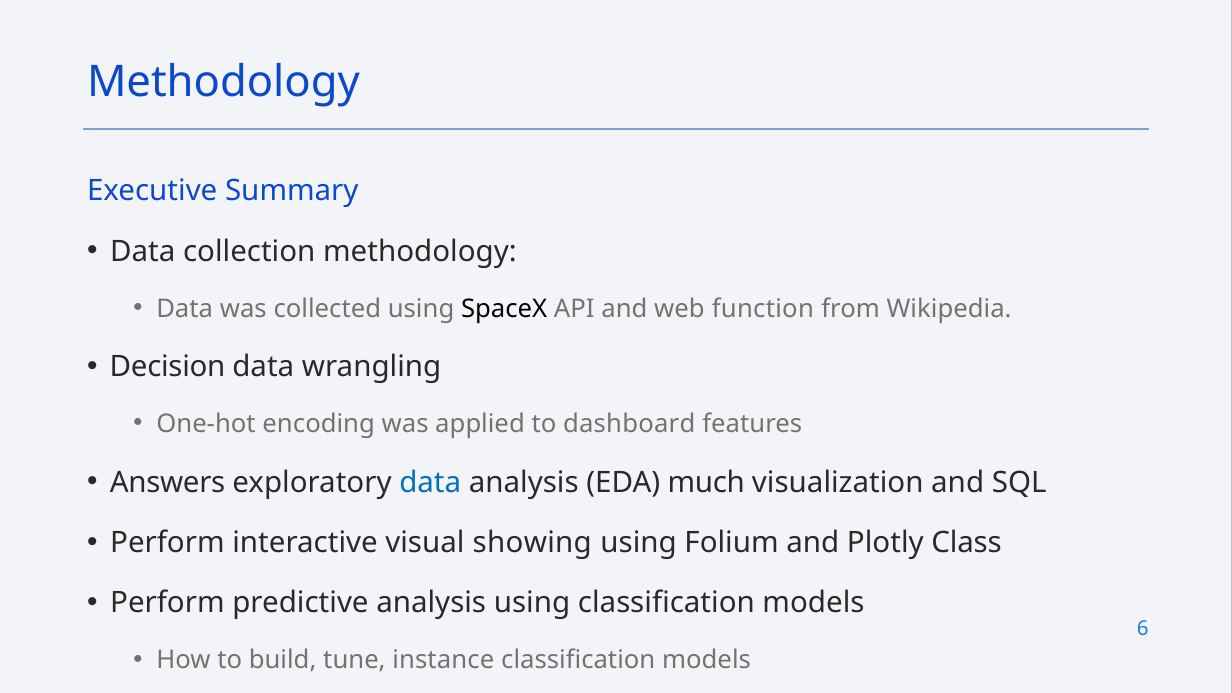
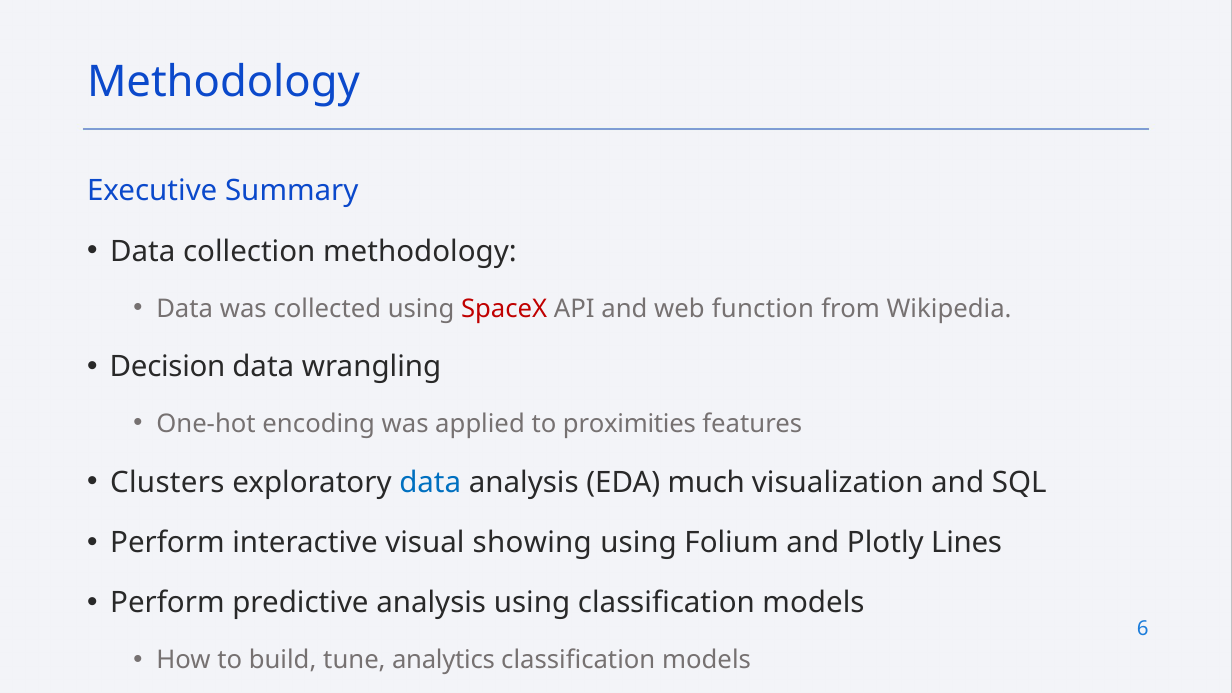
SpaceX colour: black -> red
dashboard: dashboard -> proximities
Answers: Answers -> Clusters
Class: Class -> Lines
instance: instance -> analytics
